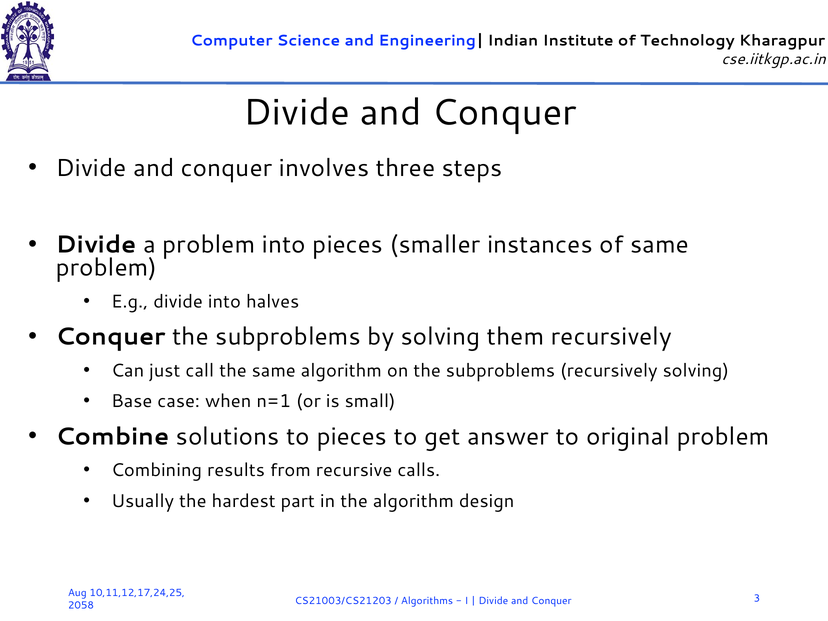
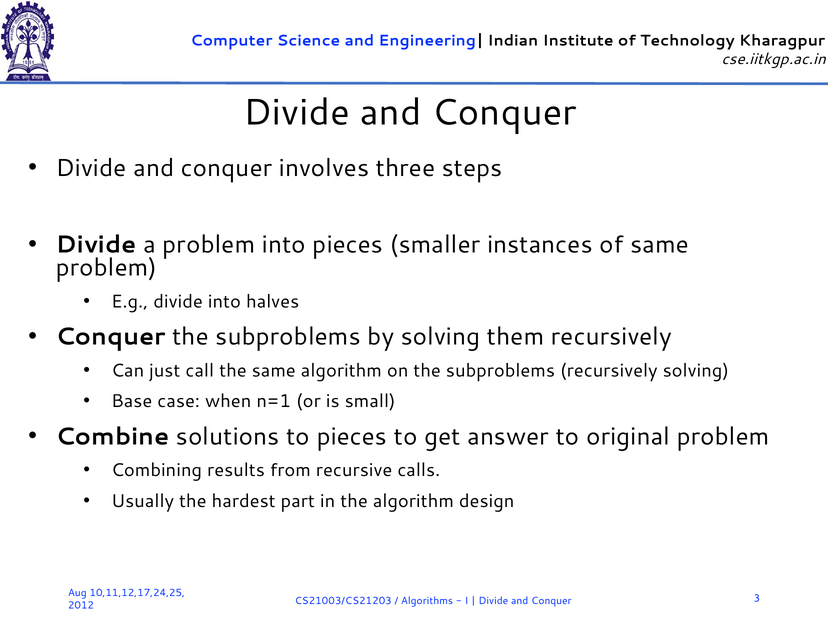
2058: 2058 -> 2012
